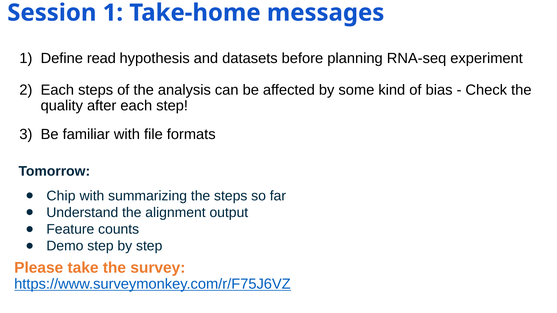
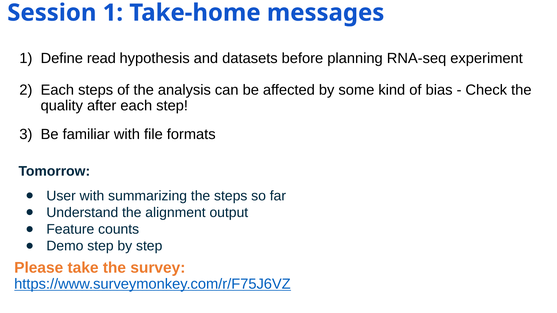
Chip: Chip -> User
